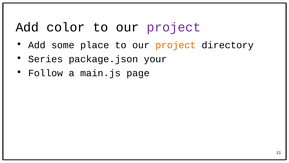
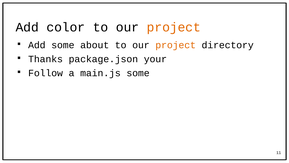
project at (174, 27) colour: purple -> orange
place: place -> about
Series: Series -> Thanks
main.js page: page -> some
